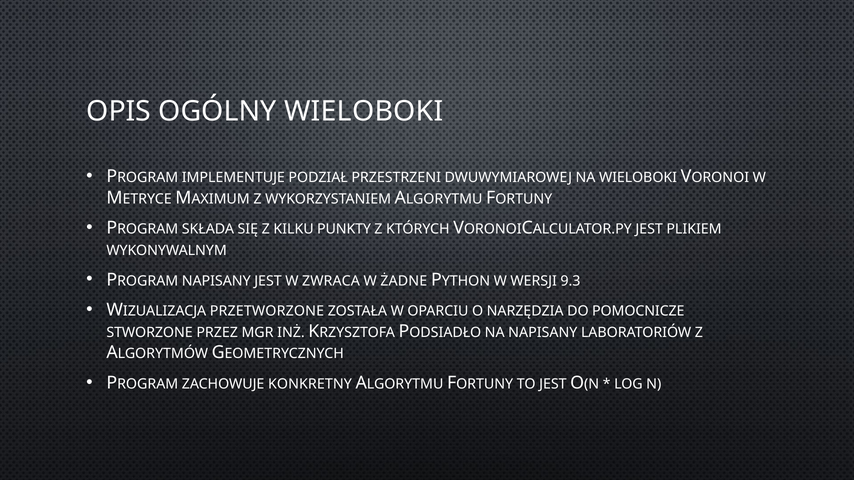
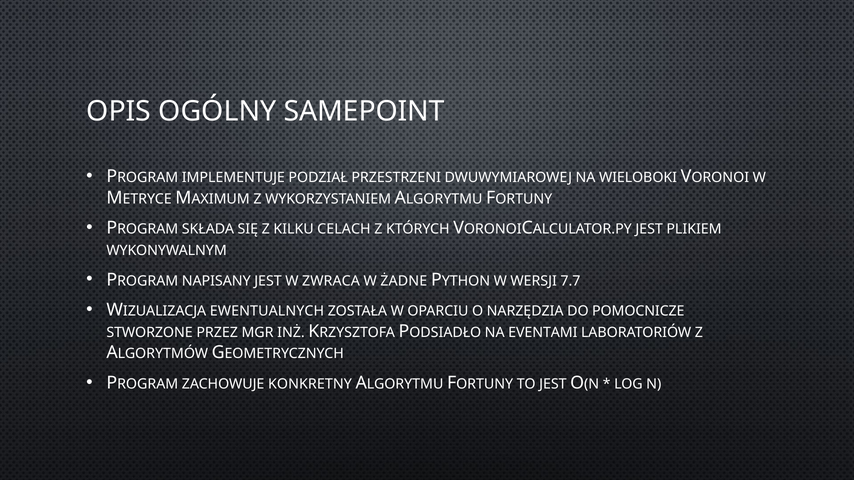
OGÓLNY WIELOBOKI: WIELOBOKI -> SAMEPOINT
PUNKTY: PUNKTY -> CELACH
9.3: 9.3 -> 7.7
PRZETWORZONE: PRZETWORZONE -> EWENTUALNYCH
NA NAPISANY: NAPISANY -> EVENTAMI
